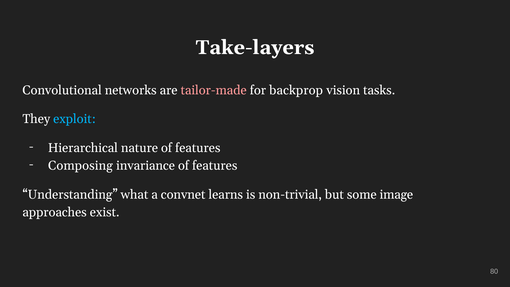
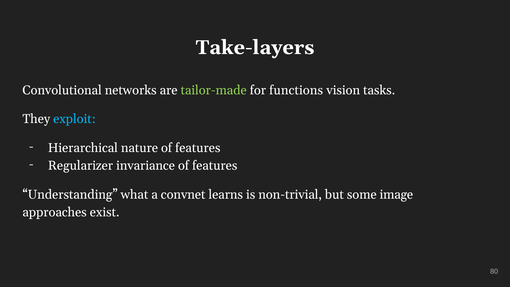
tailor-made colour: pink -> light green
backprop: backprop -> functions
Composing: Composing -> Regularizer
